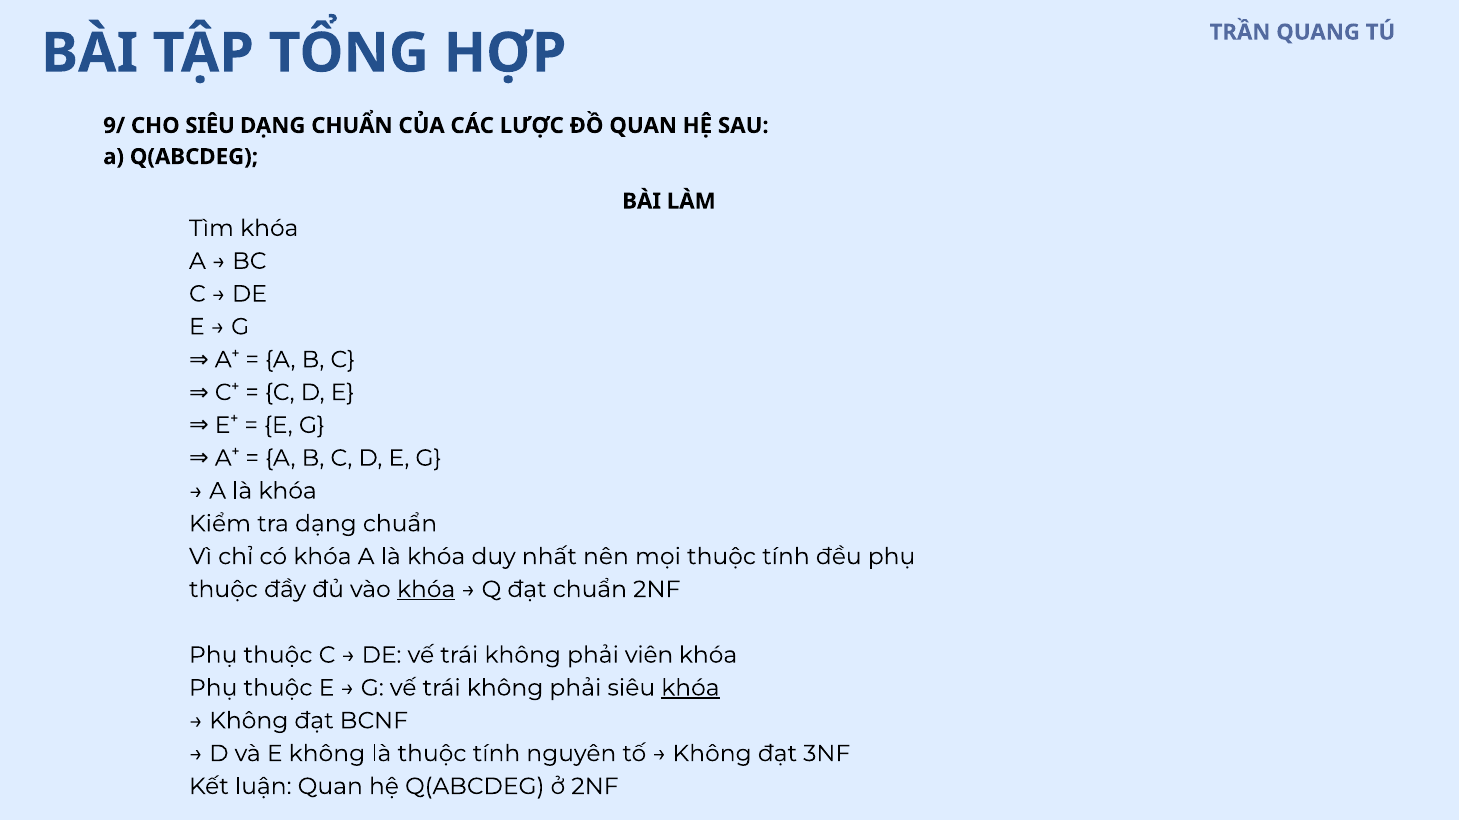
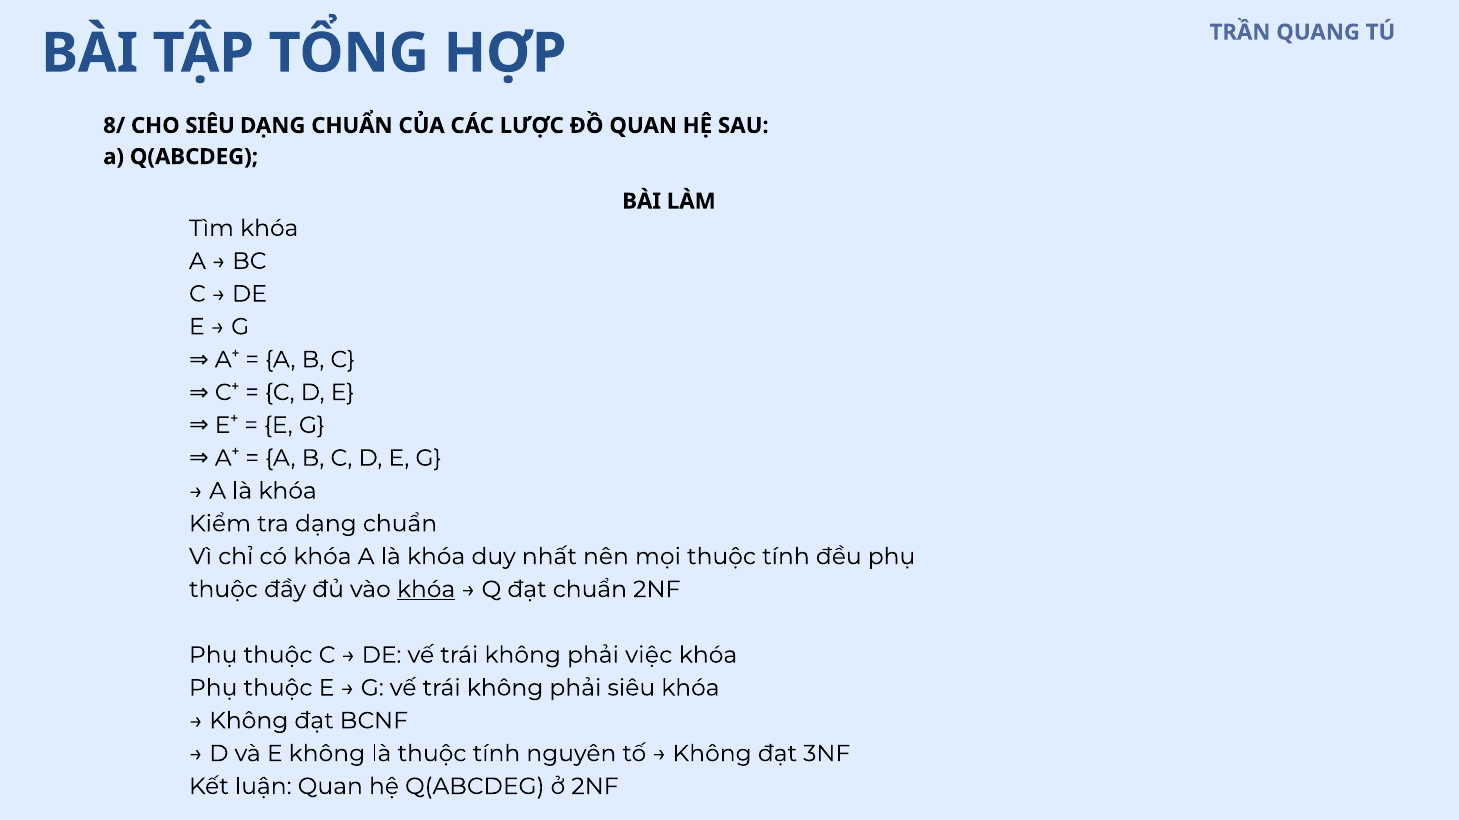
9/: 9/ -> 8/
viên: viên -> việc
khóa at (690, 688) underline: present -> none
